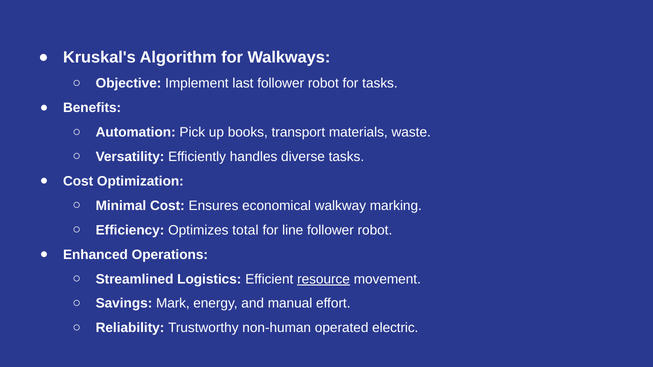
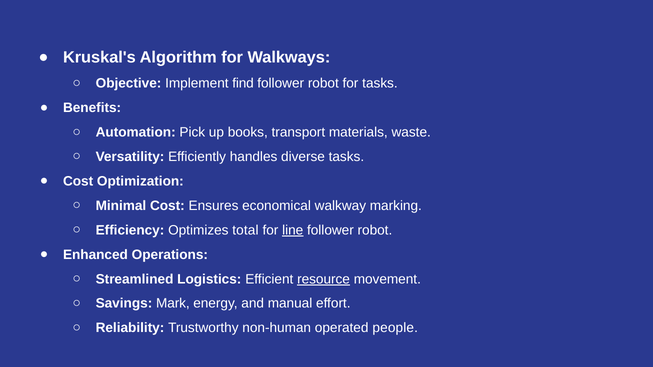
last: last -> find
line underline: none -> present
electric: electric -> people
